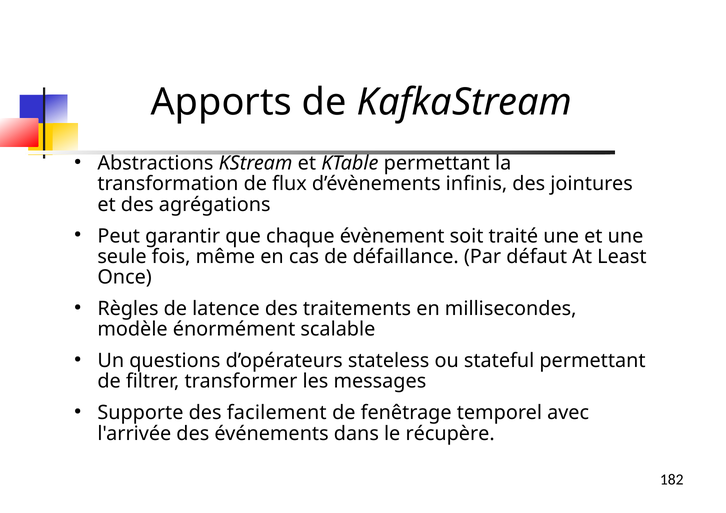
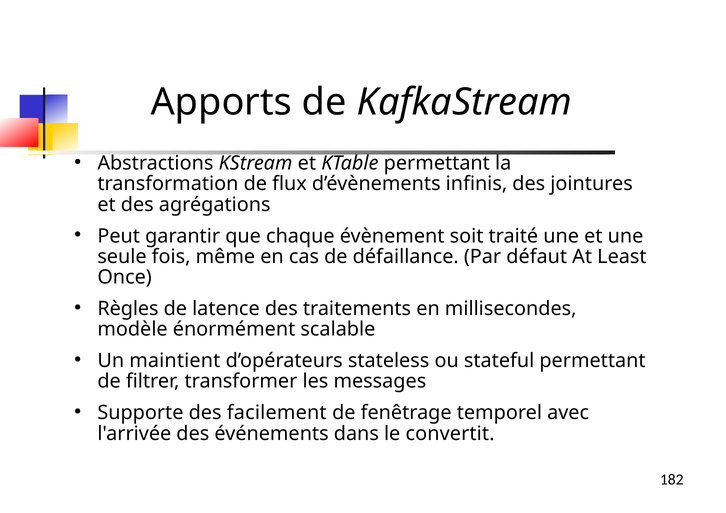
questions: questions -> maintient
récupère: récupère -> convertit
